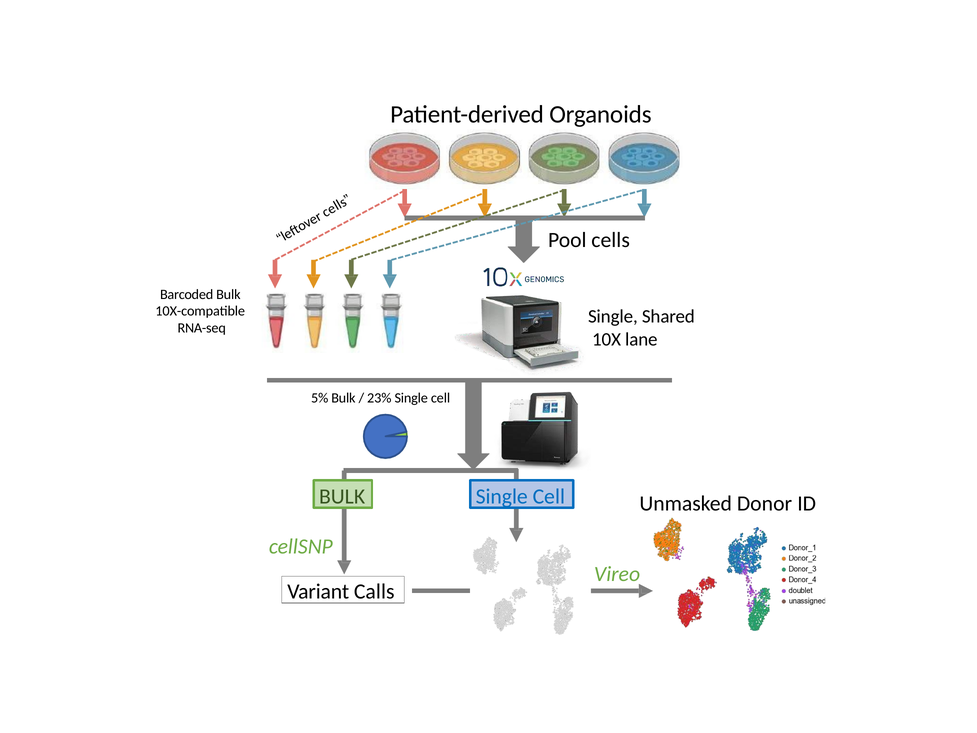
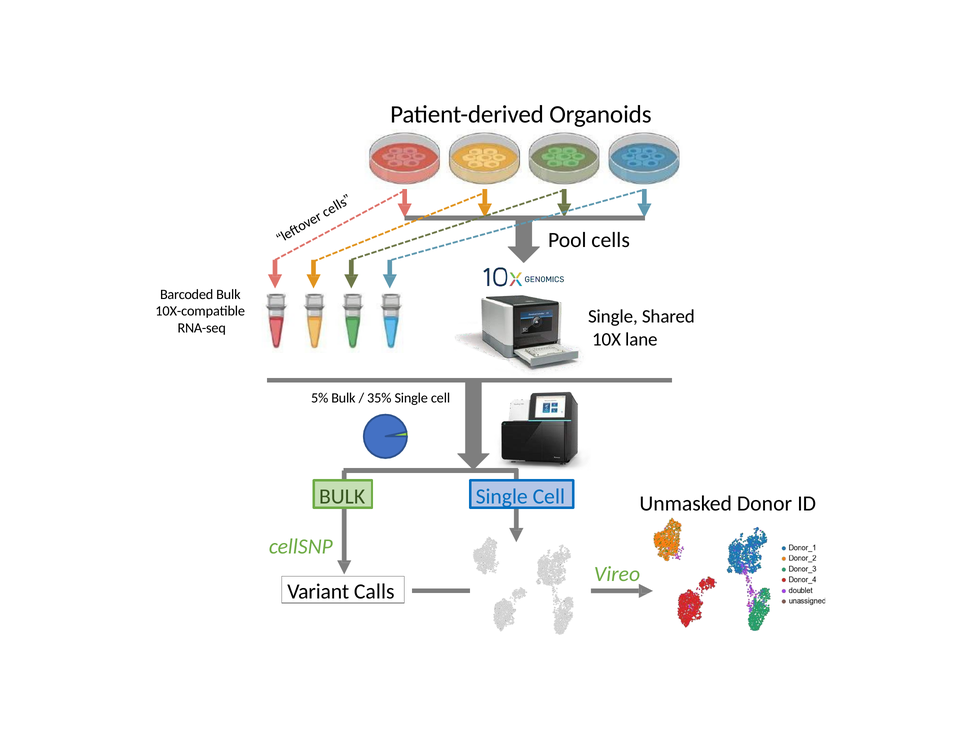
23%: 23% -> 35%
